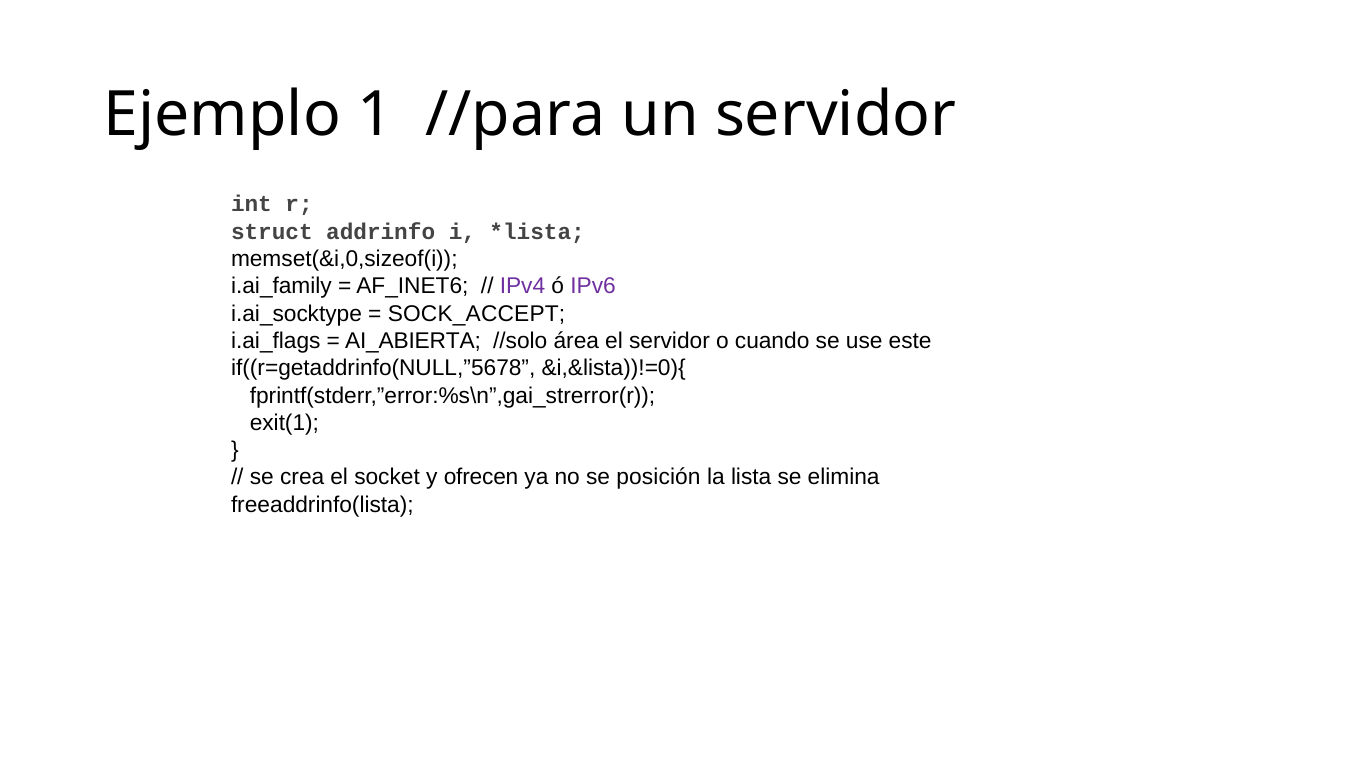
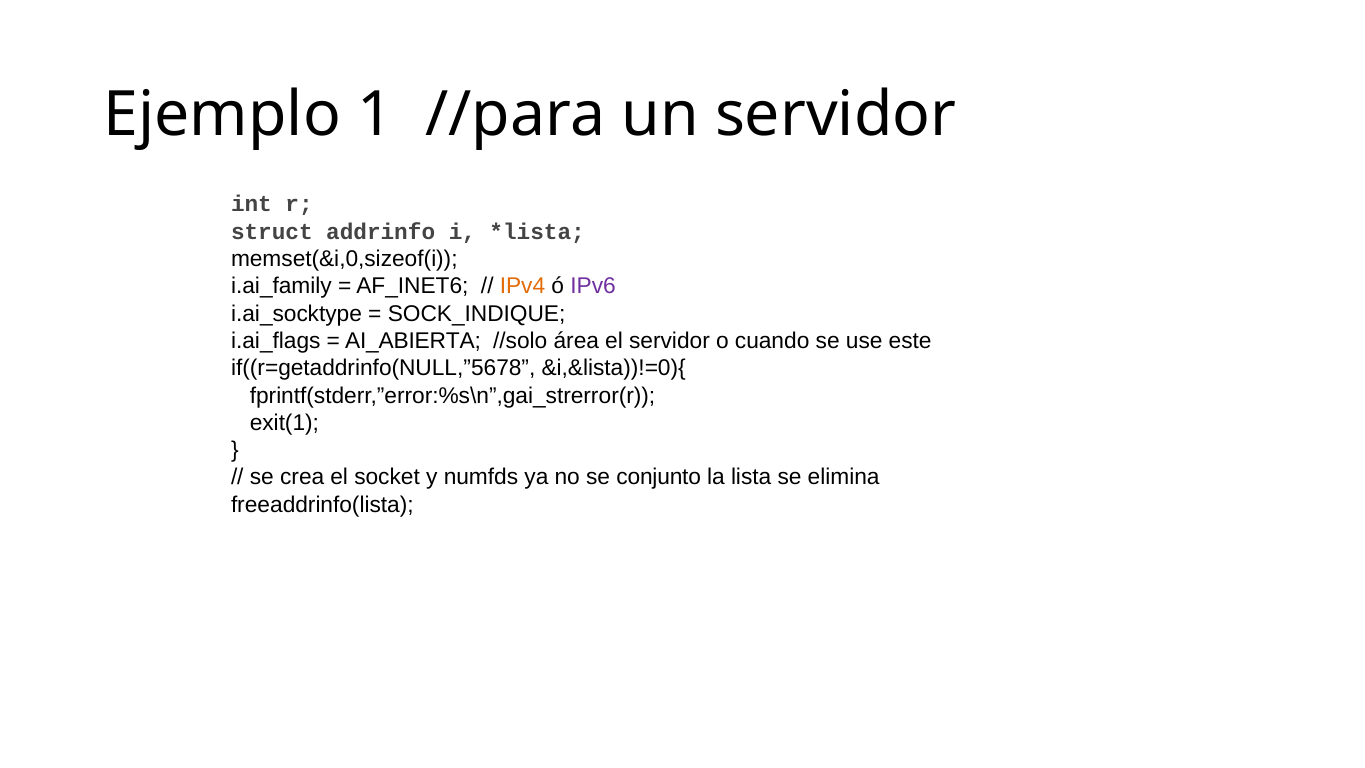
IPv4 colour: purple -> orange
SOCK_ACCEPT: SOCK_ACCEPT -> SOCK_INDIQUE
ofrecen: ofrecen -> numfds
posición: posición -> conjunto
